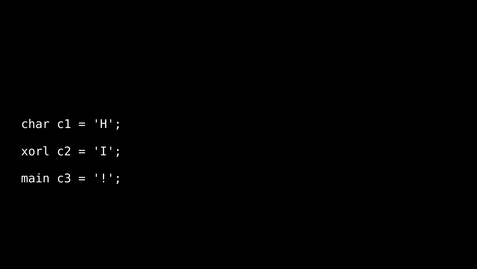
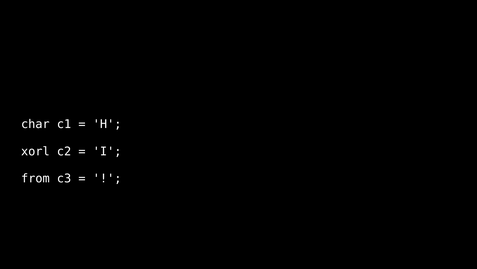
main: main -> from
